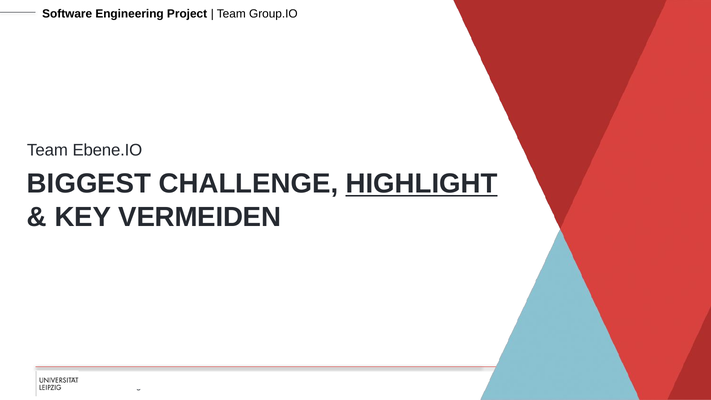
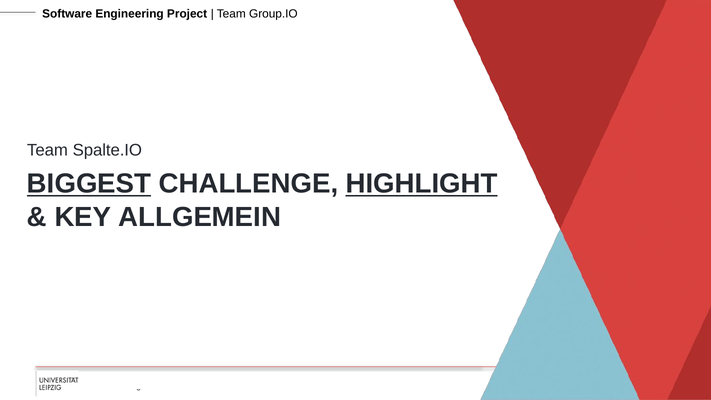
Ebene.IO: Ebene.IO -> Spalte.IO
BIGGEST underline: none -> present
VERMEIDEN: VERMEIDEN -> ALLGEMEIN
